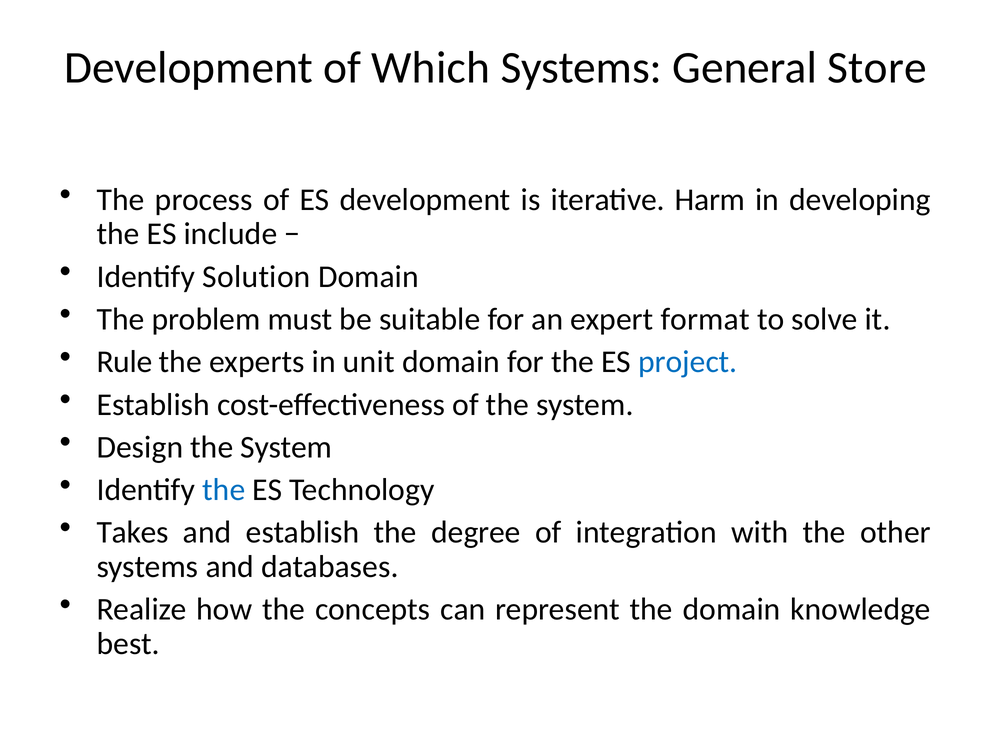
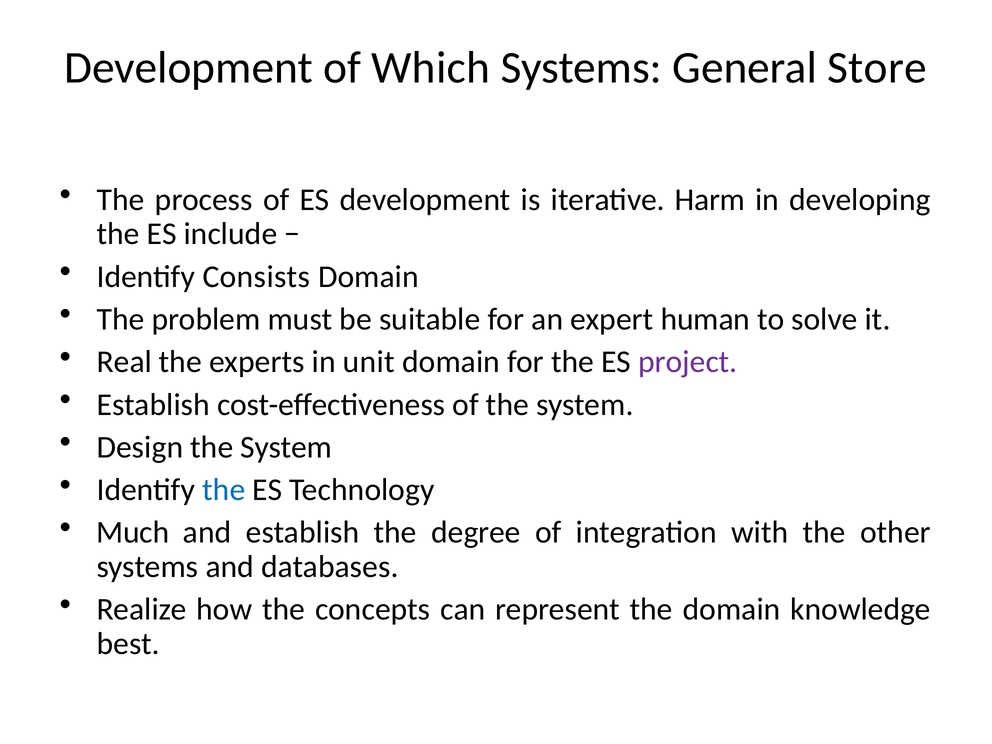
Solution: Solution -> Consists
format: format -> human
Rule: Rule -> Real
project colour: blue -> purple
Takes: Takes -> Much
